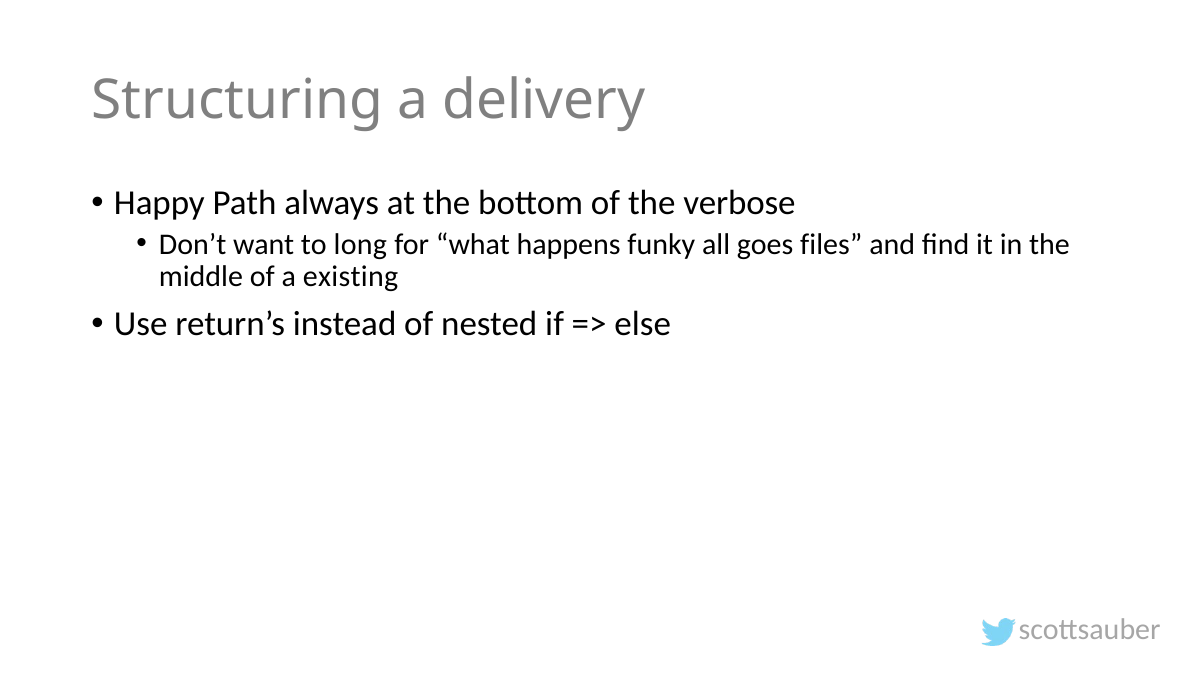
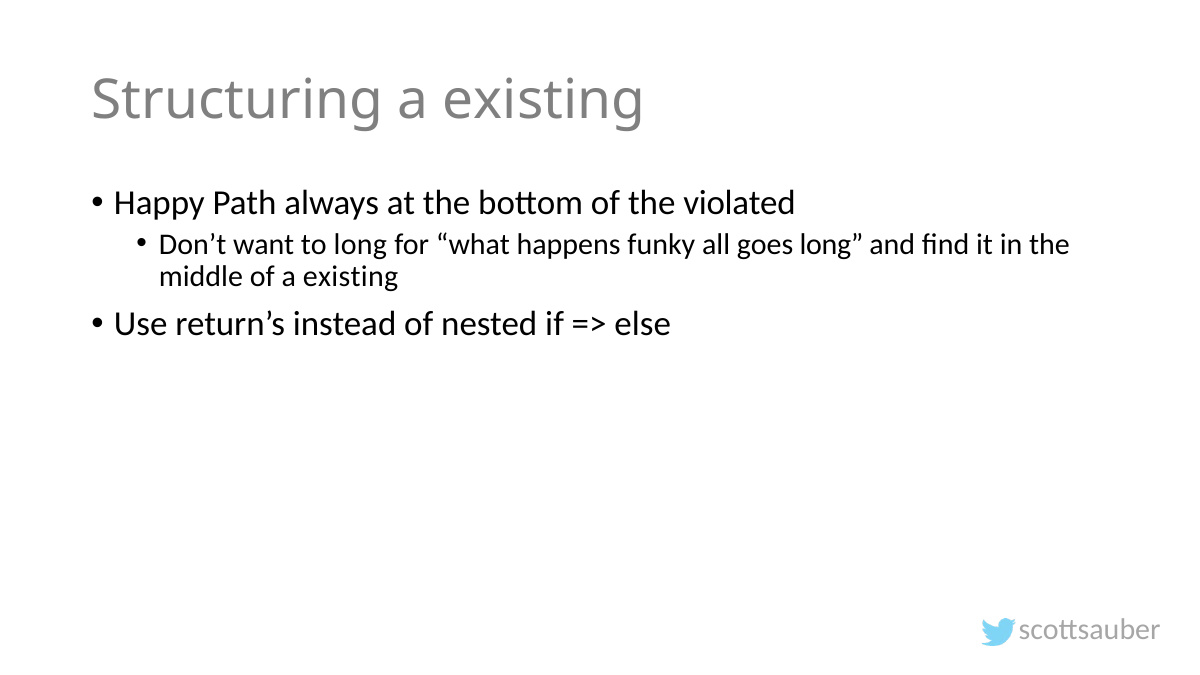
Structuring a delivery: delivery -> existing
verbose: verbose -> violated
goes files: files -> long
